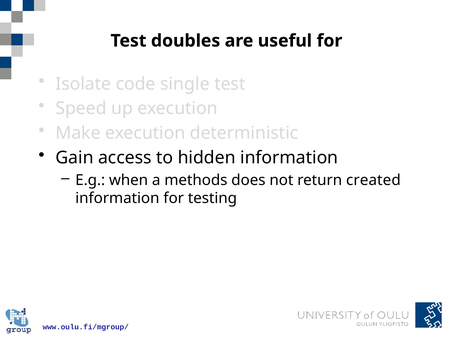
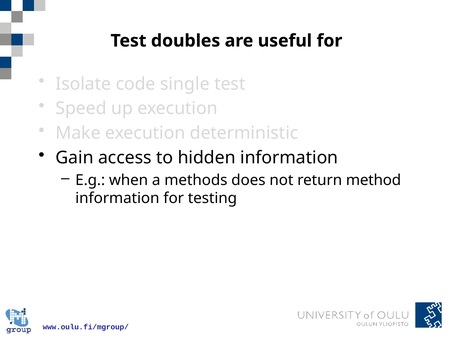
created: created -> method
